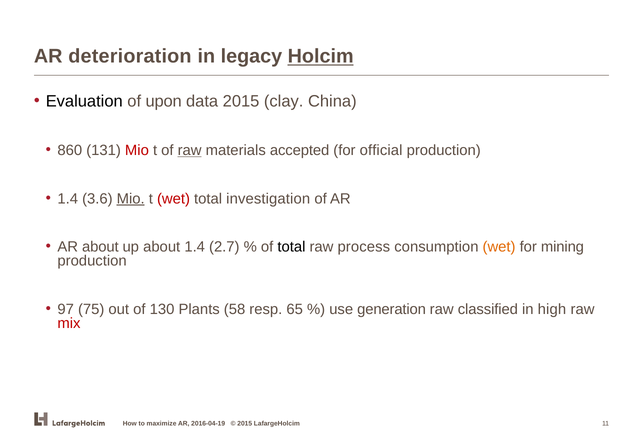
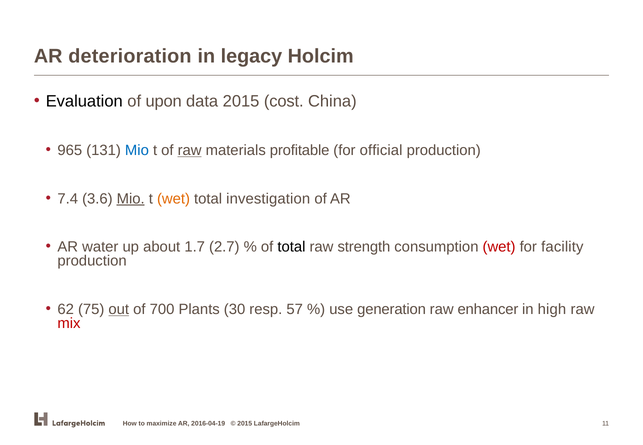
Holcim underline: present -> none
clay: clay -> cost
860: 860 -> 965
Mio at (137, 150) colour: red -> blue
accepted: accepted -> profitable
1.4 at (68, 199): 1.4 -> 7.4
wet at (174, 199) colour: red -> orange
AR about: about -> water
about 1.4: 1.4 -> 1.7
process: process -> strength
wet at (499, 247) colour: orange -> red
mining: mining -> facility
97: 97 -> 62
out underline: none -> present
130: 130 -> 700
58: 58 -> 30
65: 65 -> 57
classified: classified -> enhancer
